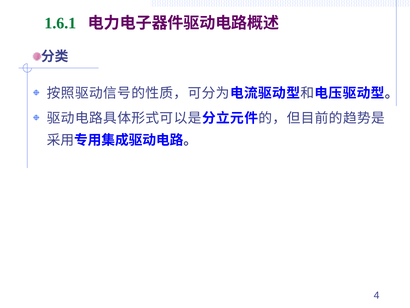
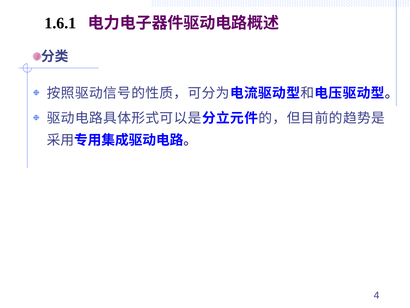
1.6.1 colour: green -> black
